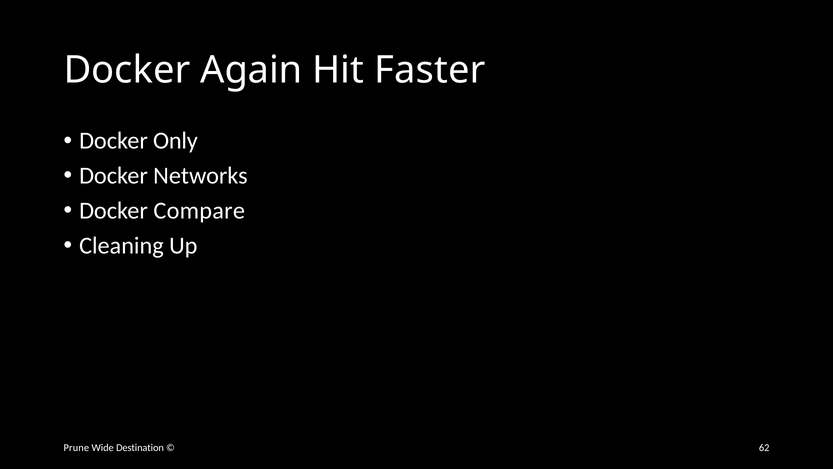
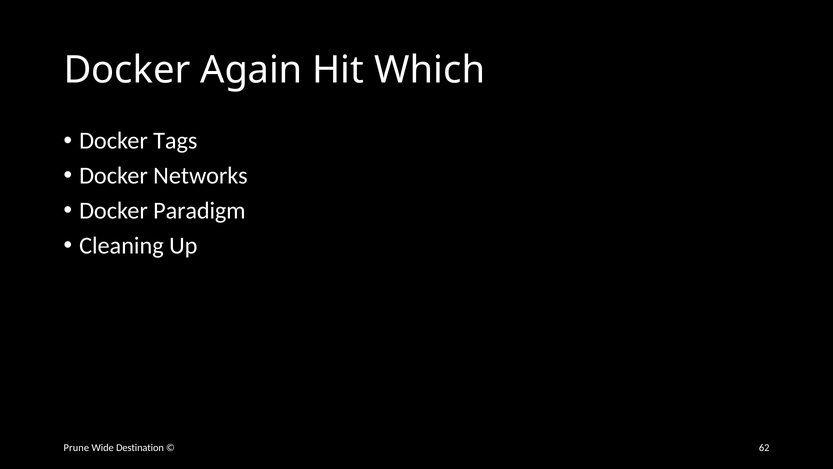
Faster: Faster -> Which
Only: Only -> Tags
Compare: Compare -> Paradigm
